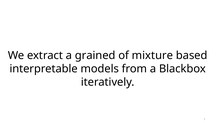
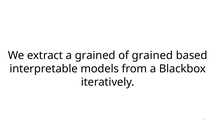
of mixture: mixture -> grained
